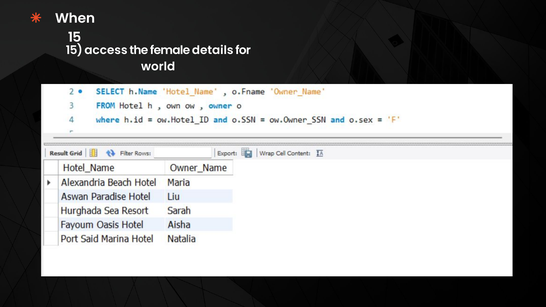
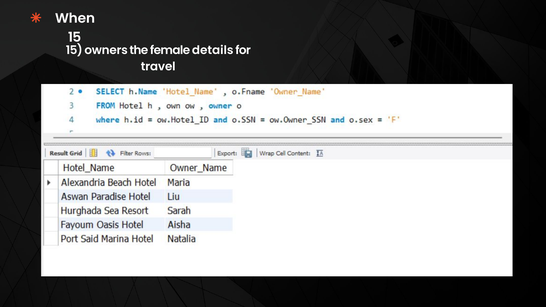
access: access -> owners
world: world -> travel
